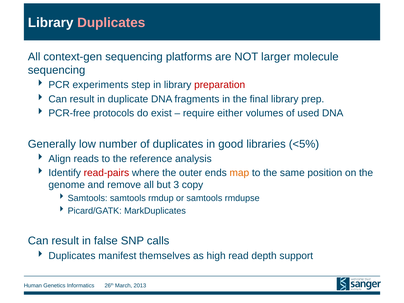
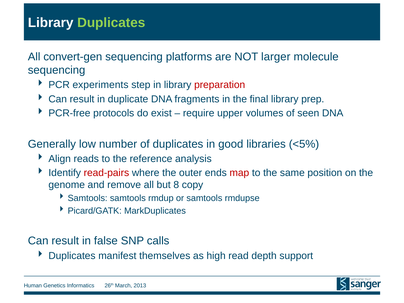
Duplicates at (111, 23) colour: pink -> light green
context-gen: context-gen -> convert-gen
either: either -> upper
used: used -> seen
map colour: orange -> red
3: 3 -> 8
